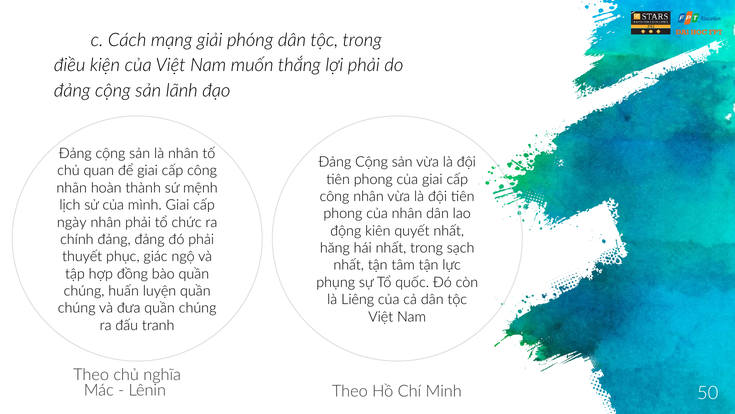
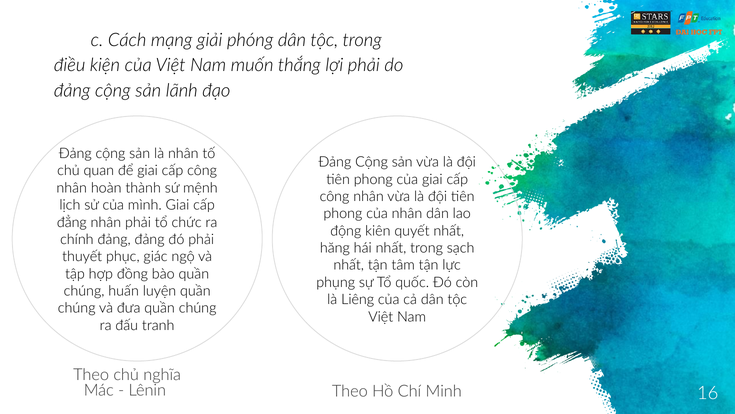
ngày: ngày -> đẳng
50: 50 -> 16
